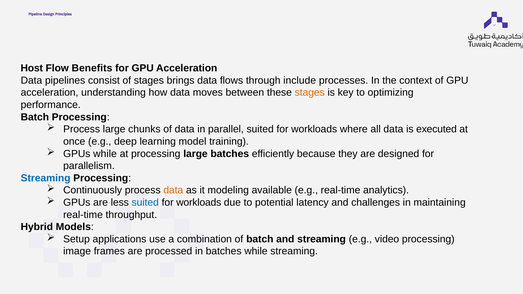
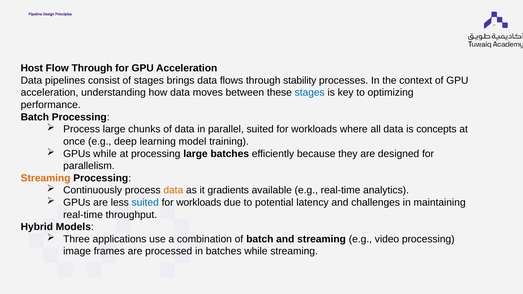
Flow Benefits: Benefits -> Through
include: include -> stability
stages at (310, 93) colour: orange -> blue
executed: executed -> concepts
Streaming at (46, 178) colour: blue -> orange
modeling: modeling -> gradients
Setup: Setup -> Three
